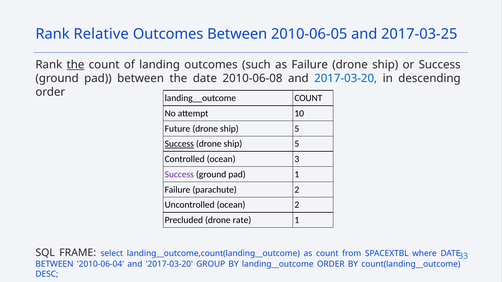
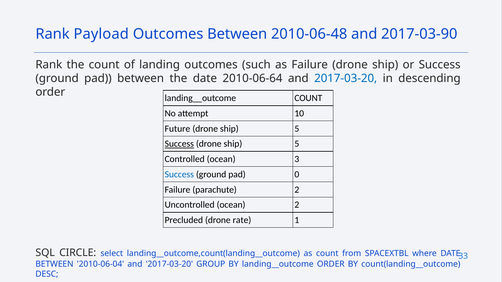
Relative: Relative -> Payload
2010-06-05: 2010-06-05 -> 2010-06-48
2017-03-25: 2017-03-25 -> 2017-03-90
the at (75, 65) underline: present -> none
2010-06-08: 2010-06-08 -> 2010-06-64
Success at (179, 175) colour: purple -> blue
pad 1: 1 -> 0
FRAME: FRAME -> CIRCLE
